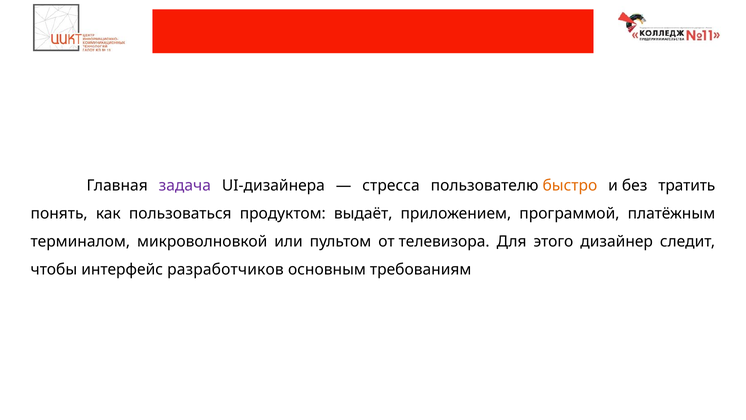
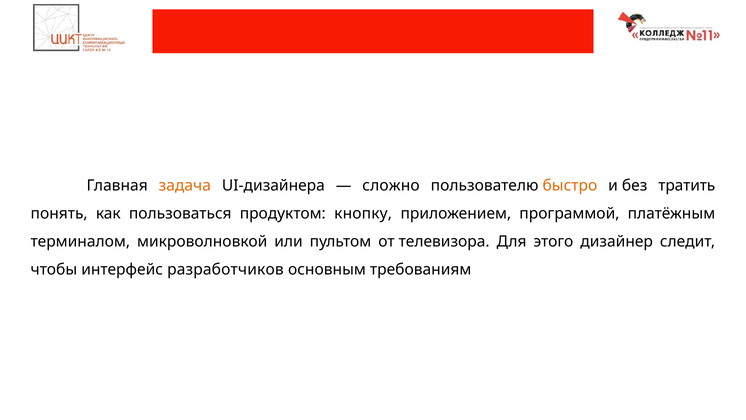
задача colour: purple -> orange
стресса: стресса -> сложно
выдаёт: выдаёт -> кнопку
